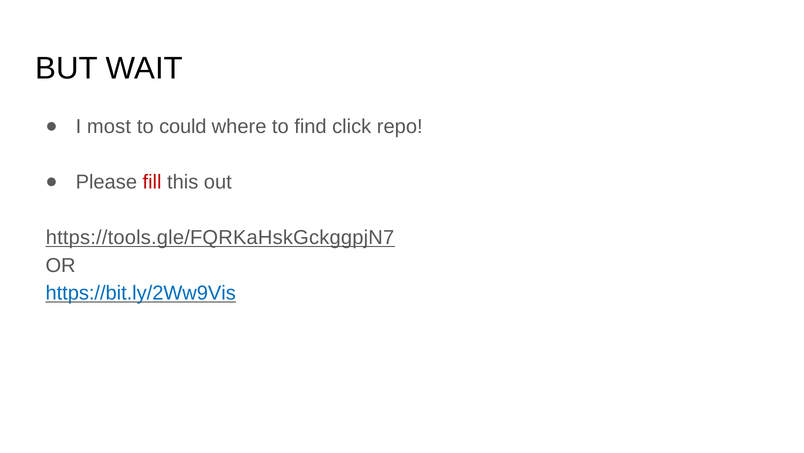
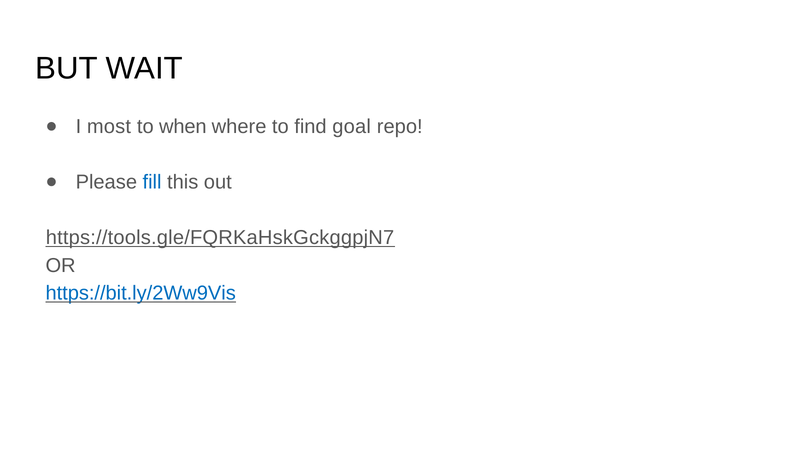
could: could -> when
click: click -> goal
fill colour: red -> blue
